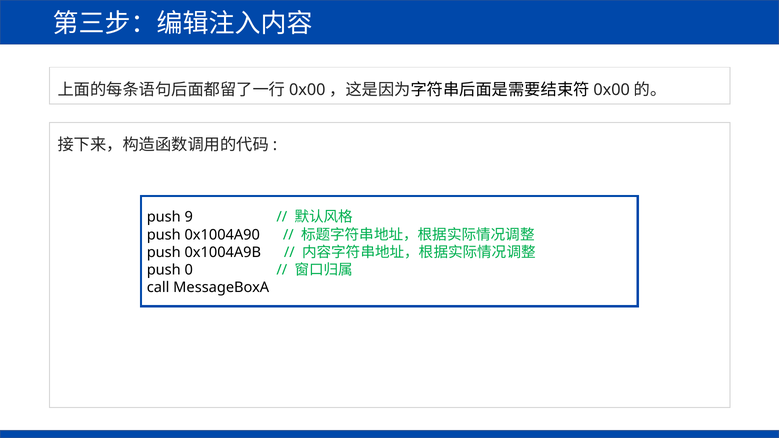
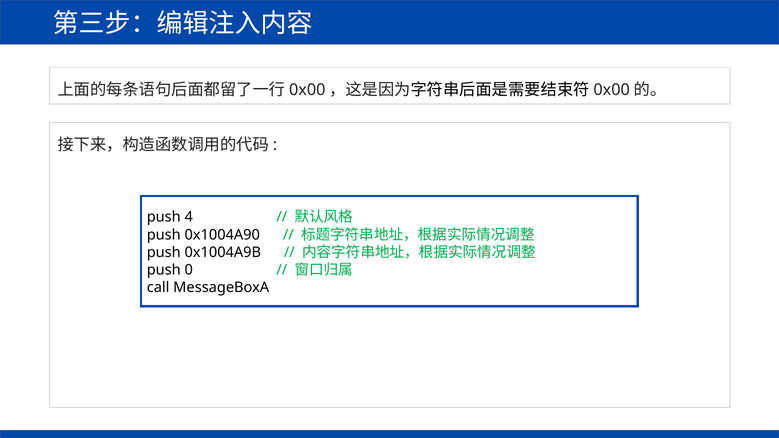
9: 9 -> 4
